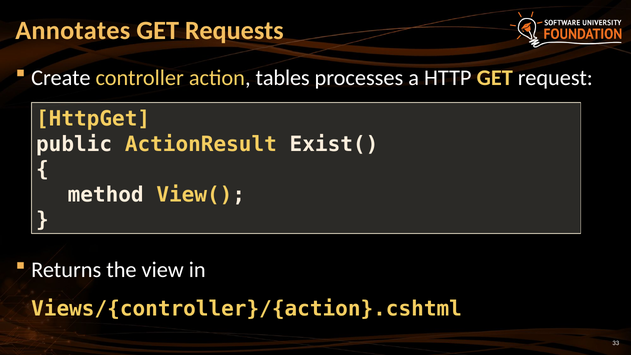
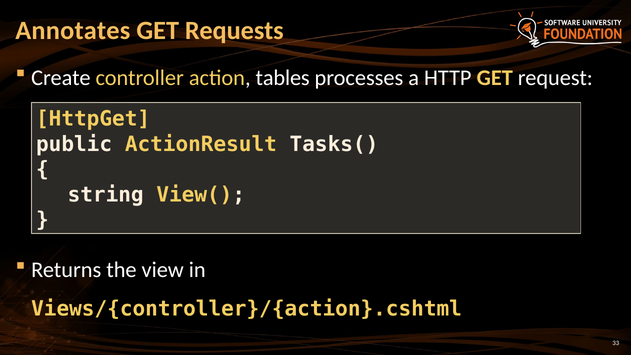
Exist(: Exist( -> Tasks(
method: method -> string
